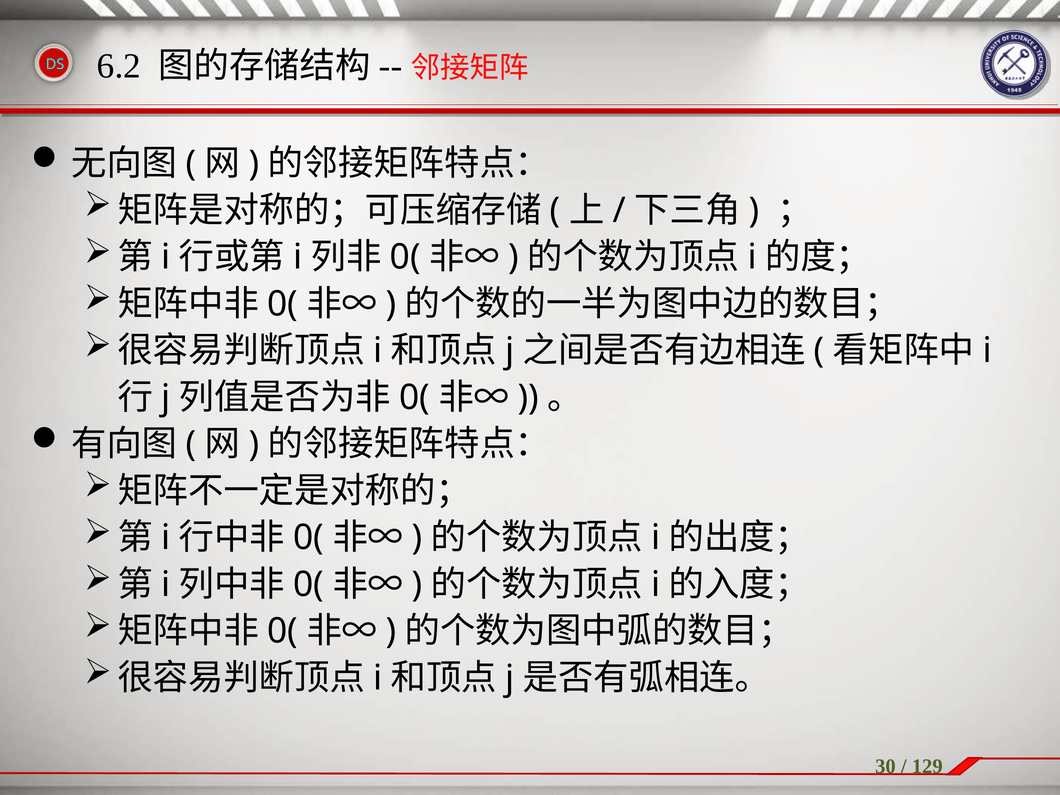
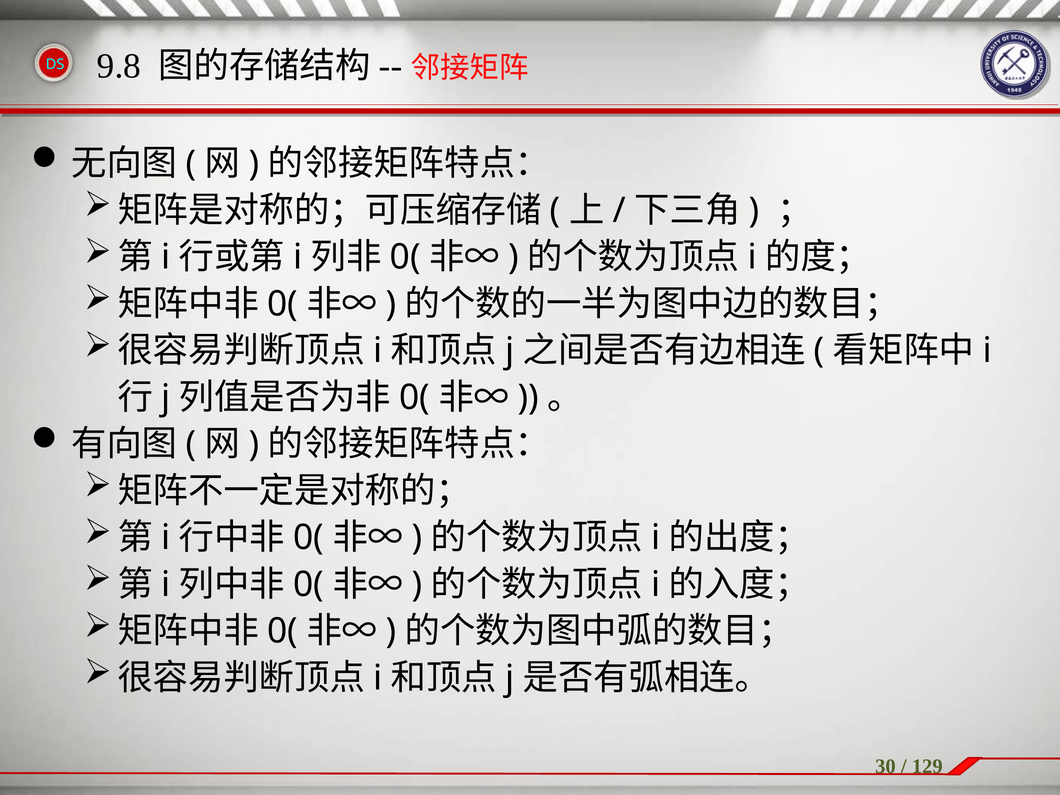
6.2: 6.2 -> 9.8
